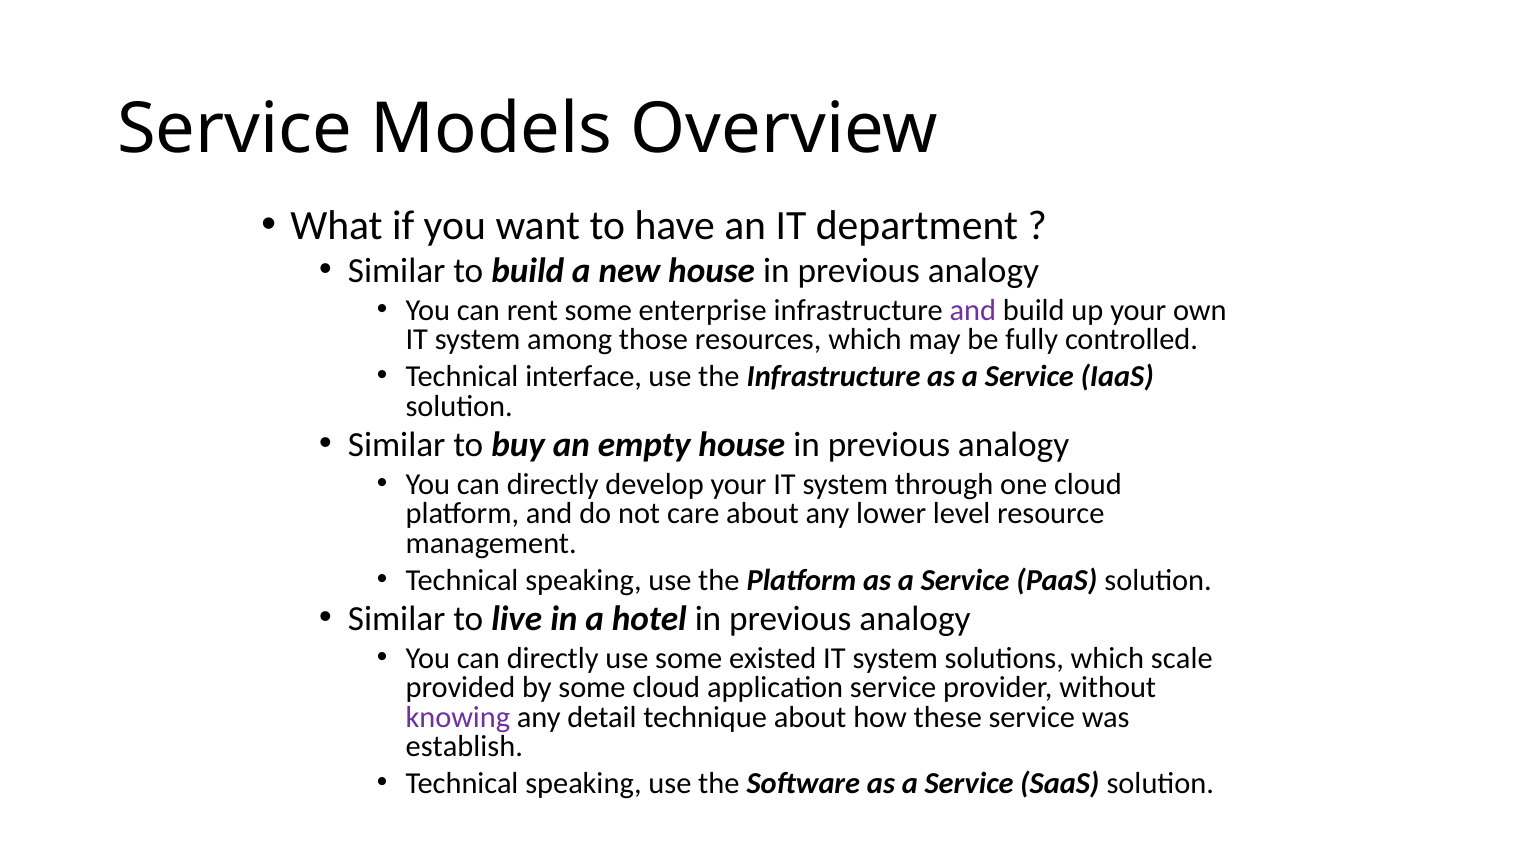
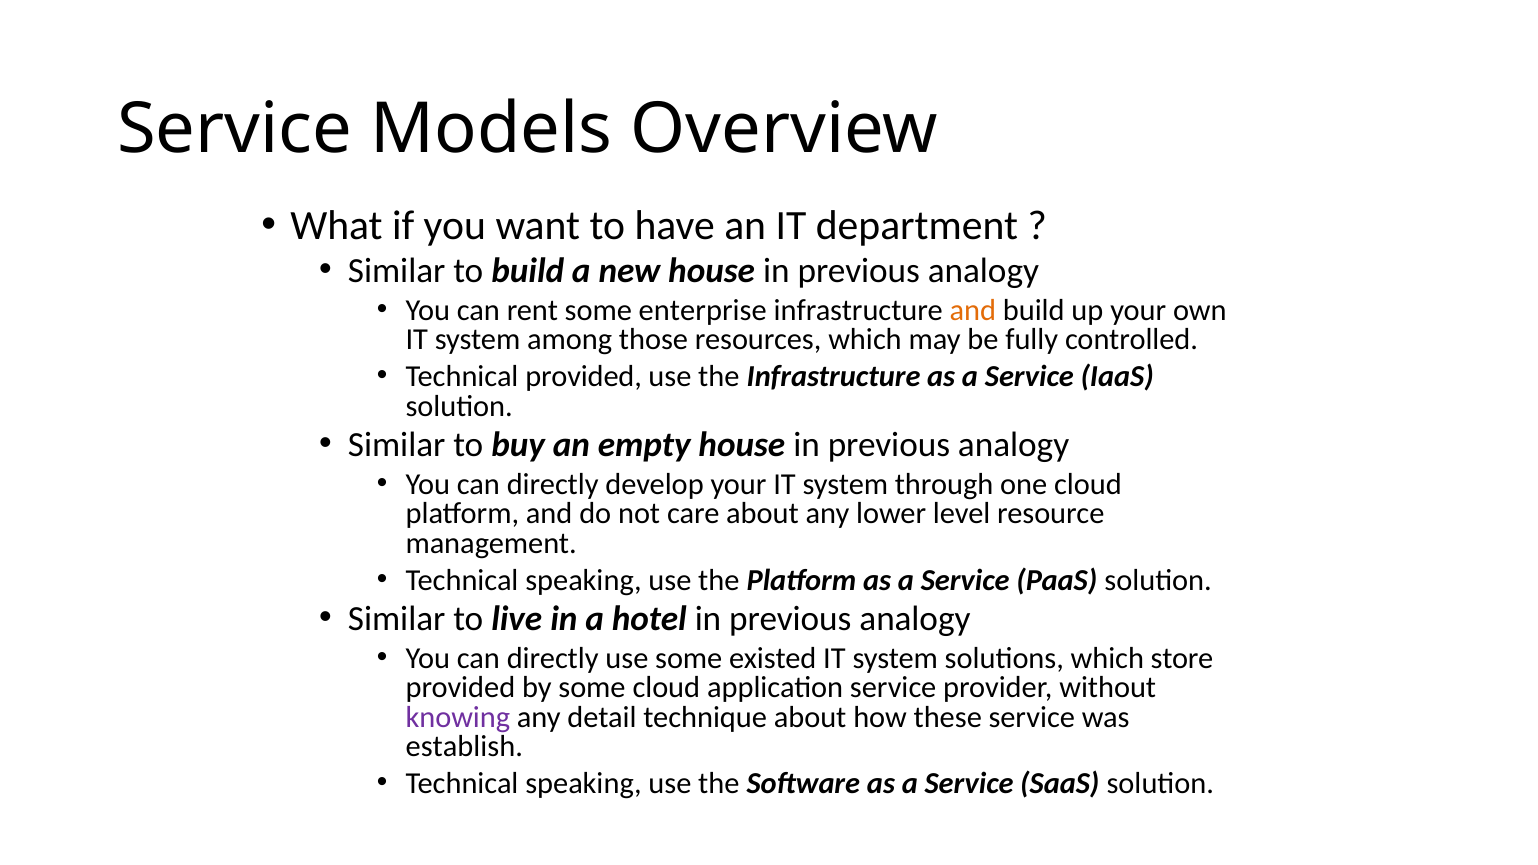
and at (973, 310) colour: purple -> orange
Technical interface: interface -> provided
scale: scale -> store
